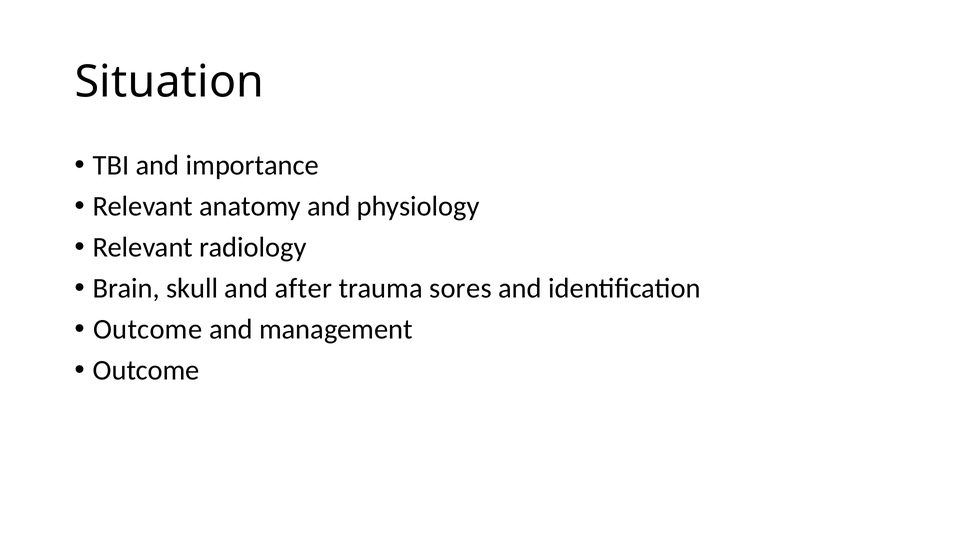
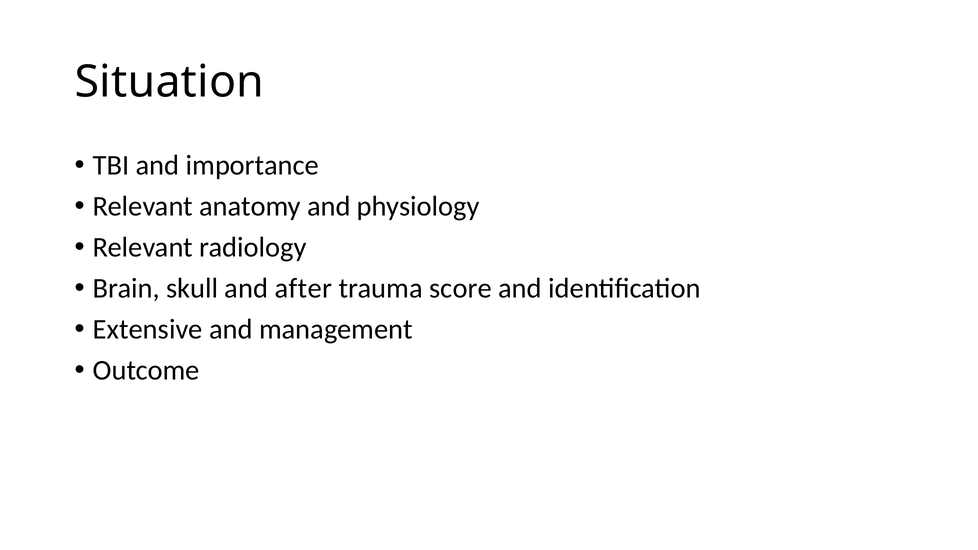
sores: sores -> score
Outcome at (148, 329): Outcome -> Extensive
